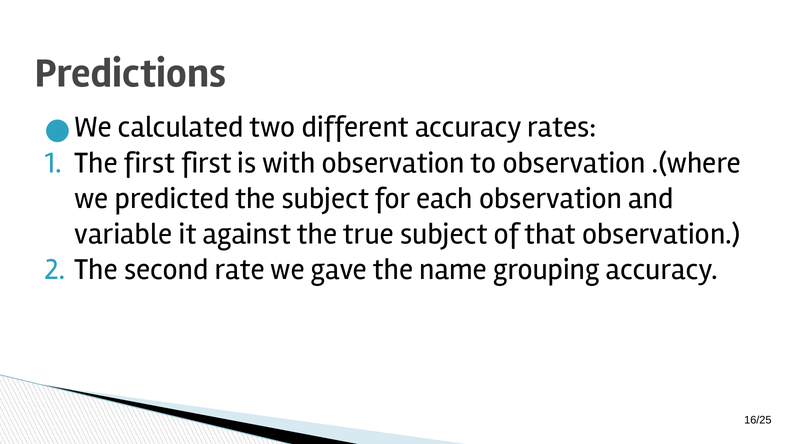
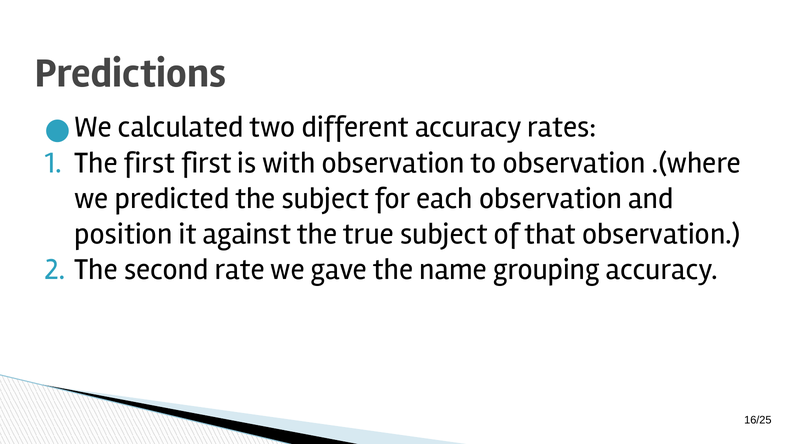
variable: variable -> position
